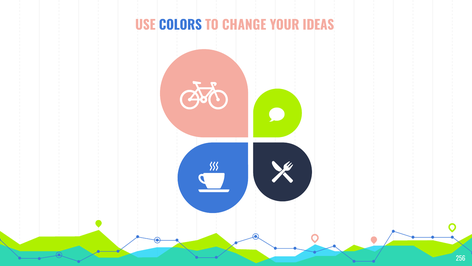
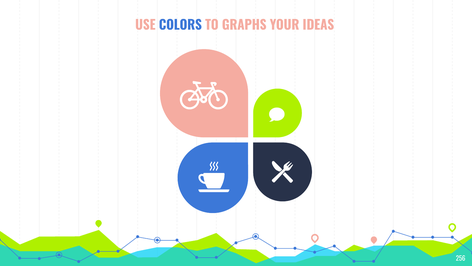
CHANGE: CHANGE -> GRAPHS
